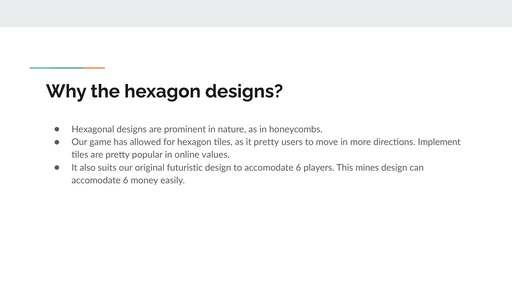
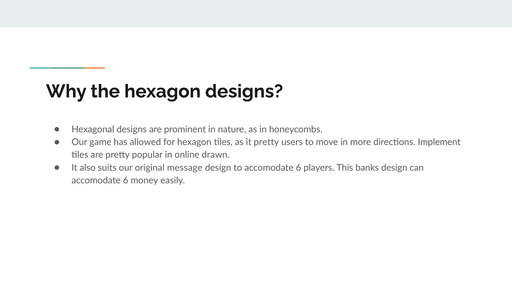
values: values -> drawn
futuristic: futuristic -> message
mines: mines -> banks
